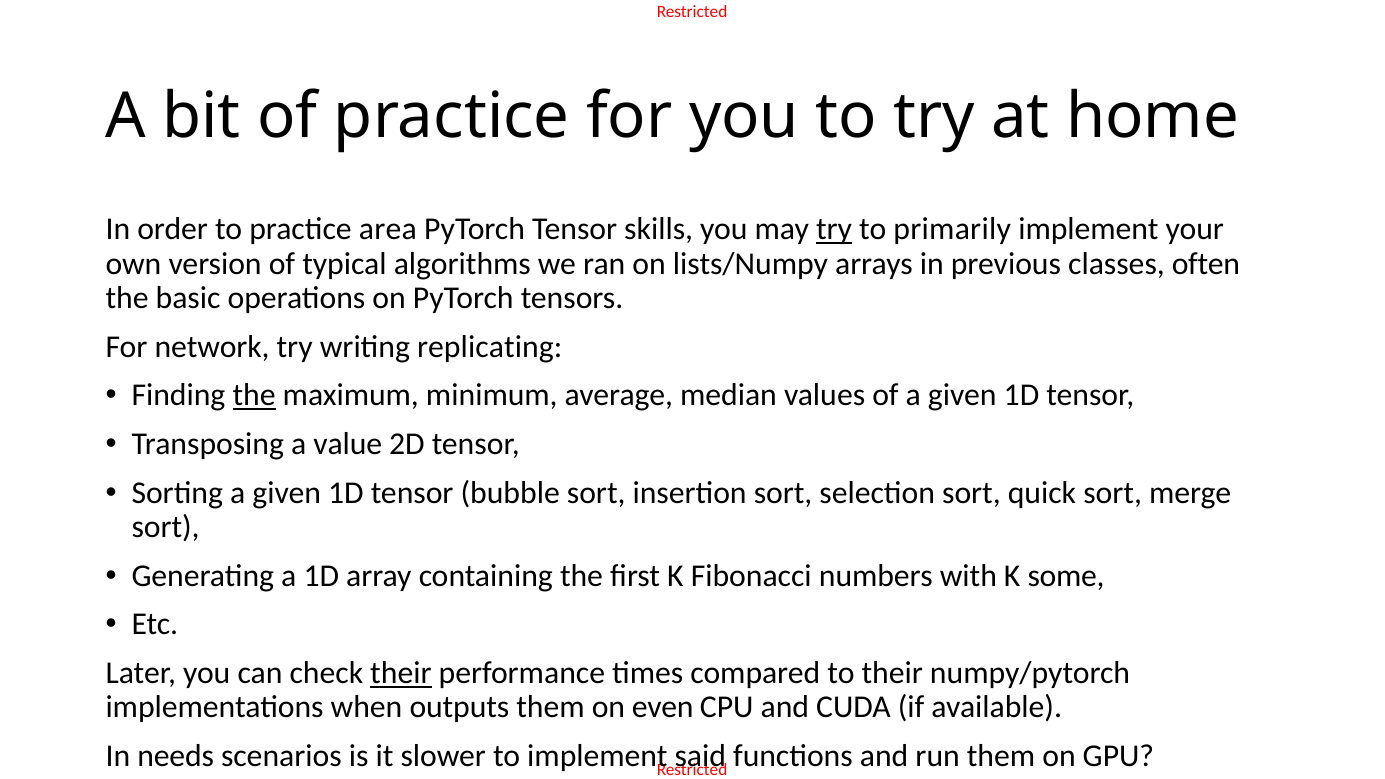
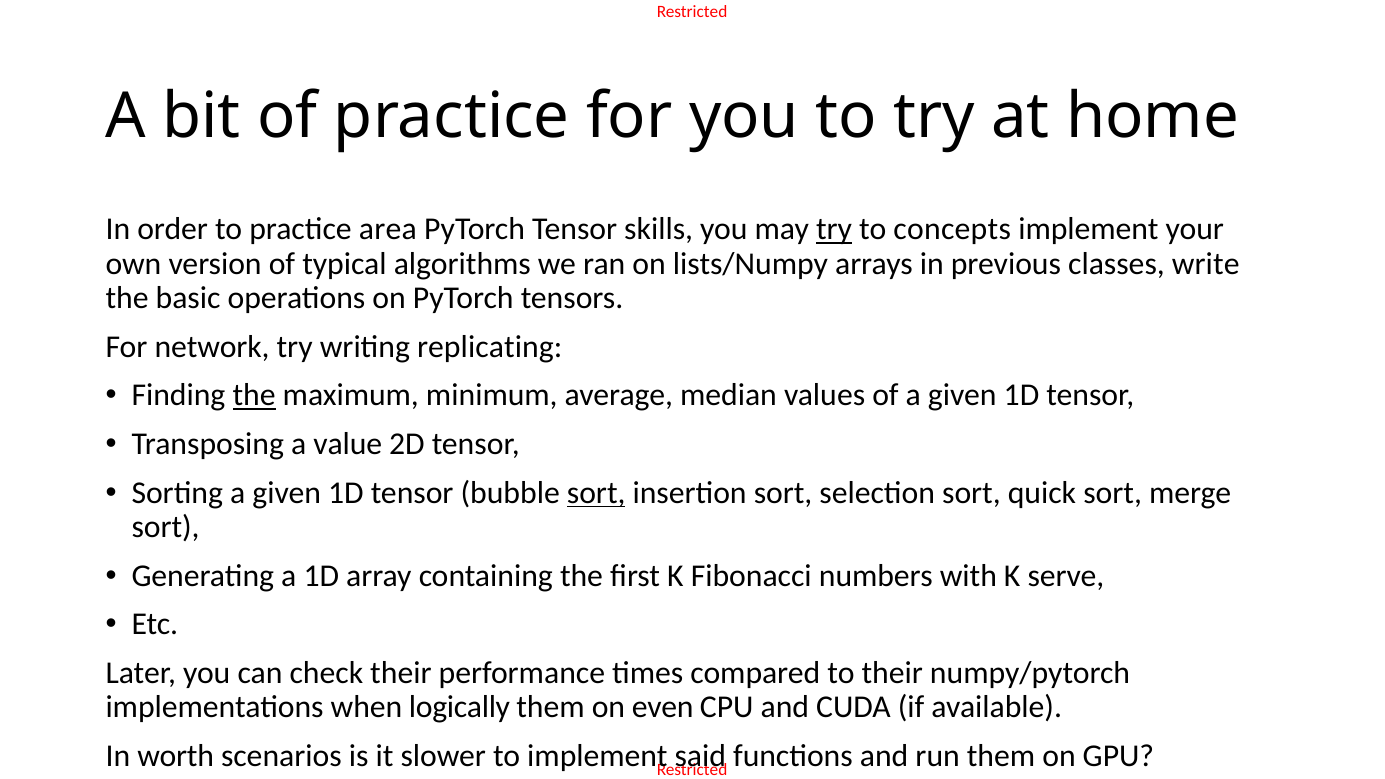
primarily: primarily -> concepts
often: often -> write
sort at (596, 493) underline: none -> present
some: some -> serve
their at (401, 673) underline: present -> none
outputs: outputs -> logically
needs: needs -> worth
